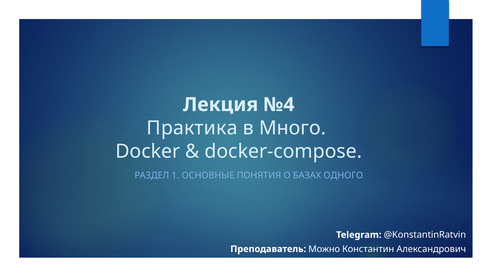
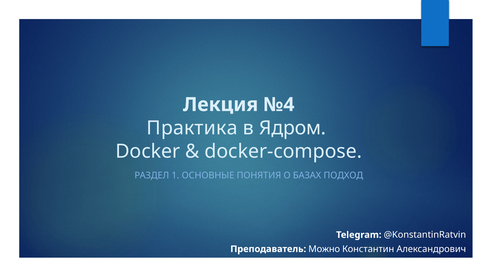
Много: Много -> Ядром
ОДНОГО: ОДНОГО -> ПОДХОД
